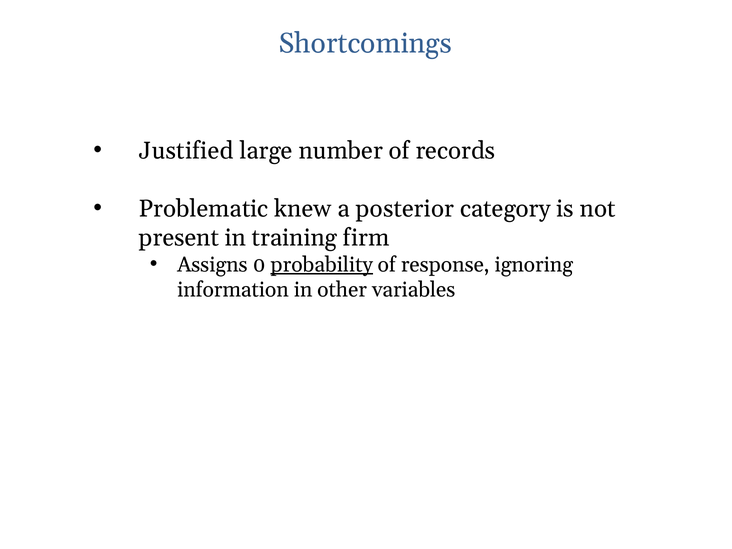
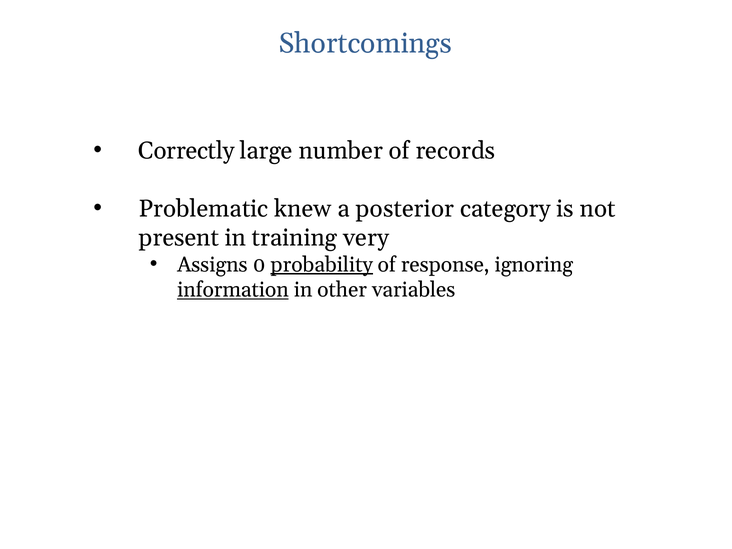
Justified: Justified -> Correctly
firm: firm -> very
information underline: none -> present
